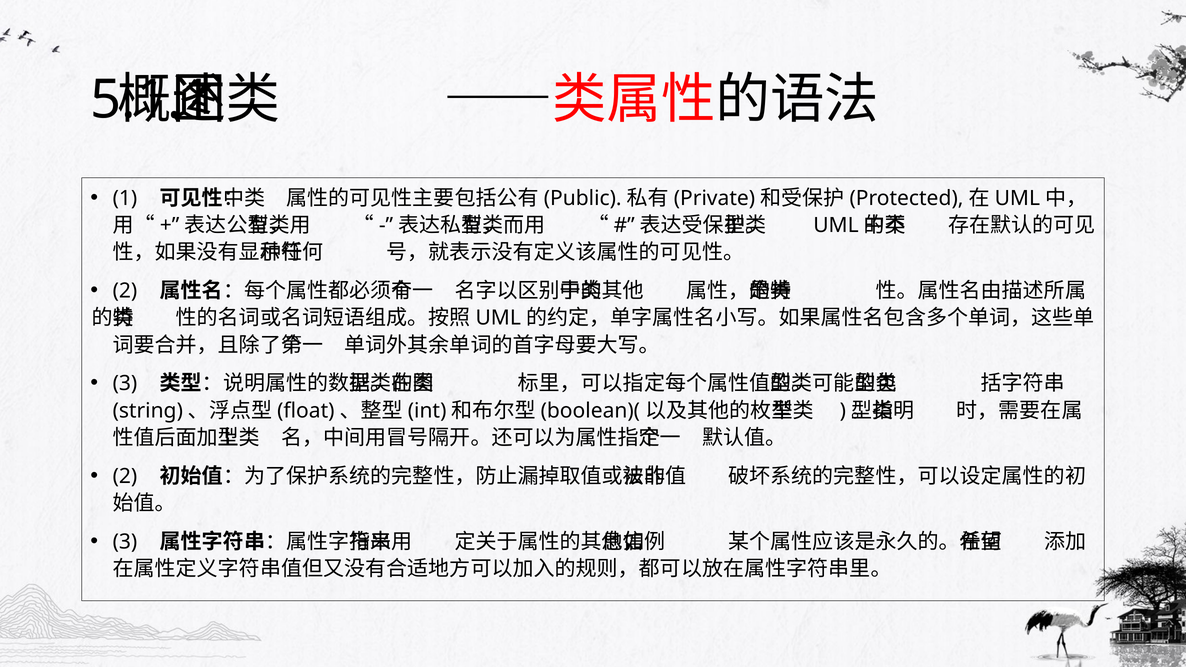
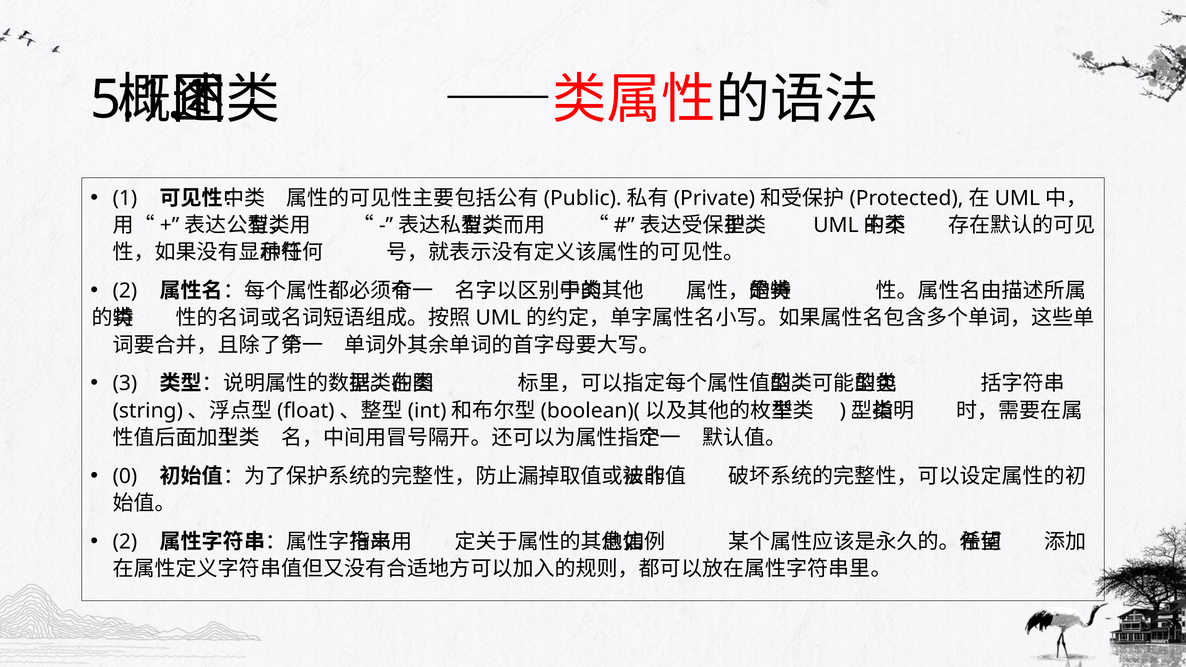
2 at (125, 476): 2 -> 0
3 at (125, 542): 3 -> 2
